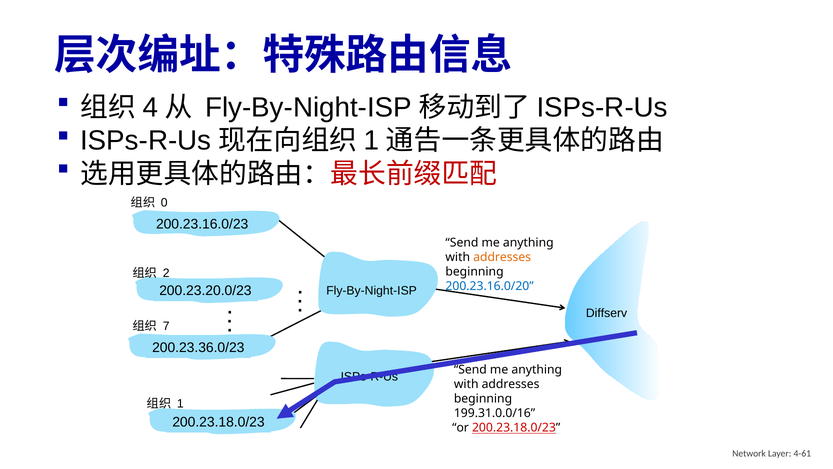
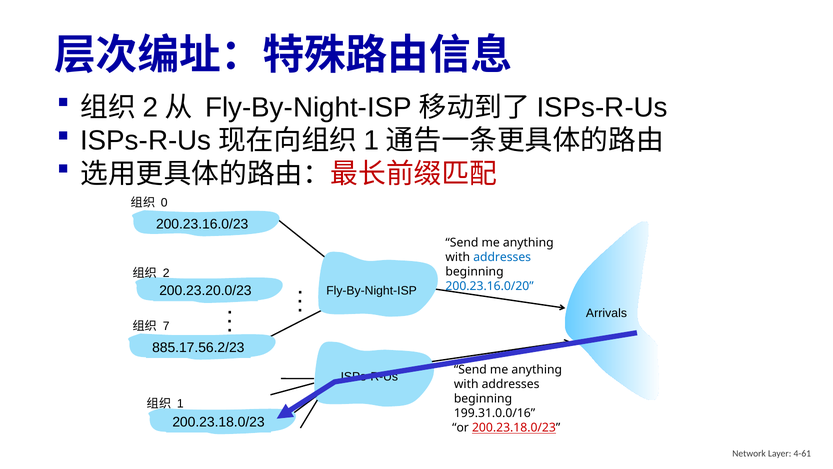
4 at (150, 107): 4 -> 2
addresses at (502, 257) colour: orange -> blue
Diffserv: Diffserv -> Arrivals
200.23.36.0/23: 200.23.36.0/23 -> 885.17.56.2/23
